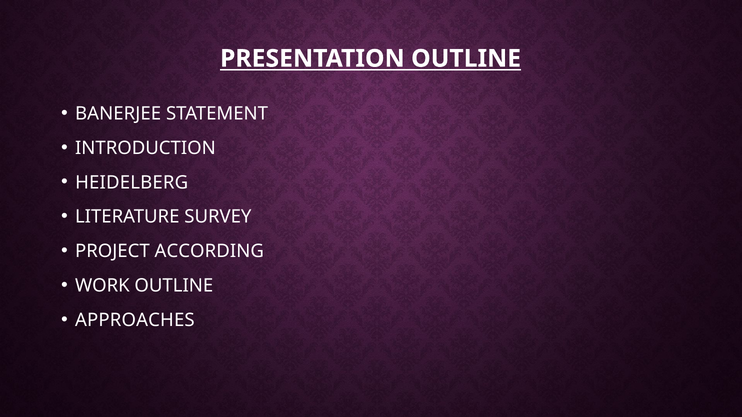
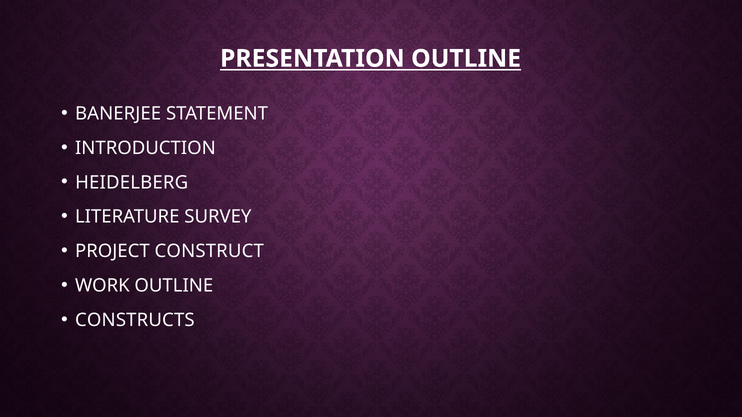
ACCORDING: ACCORDING -> CONSTRUCT
APPROACHES: APPROACHES -> CONSTRUCTS
